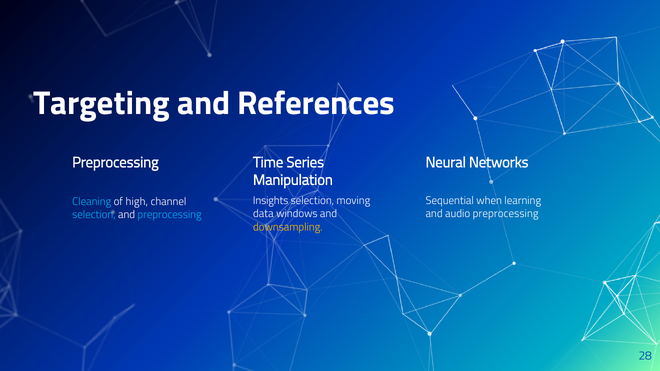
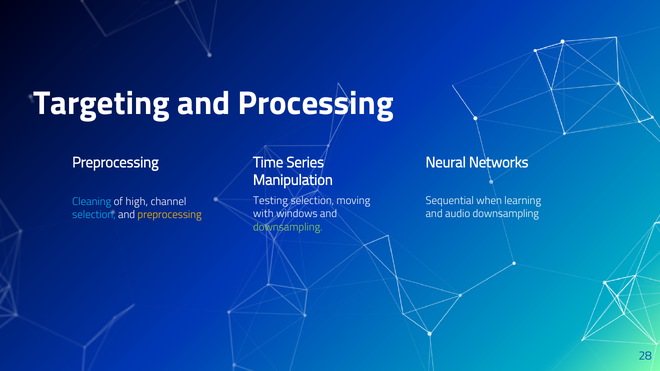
References: References -> Processing
Insights: Insights -> Testing
data: data -> with
audio preprocessing: preprocessing -> downsampling
preprocessing at (170, 215) colour: light blue -> yellow
downsampling at (288, 227) colour: yellow -> light green
